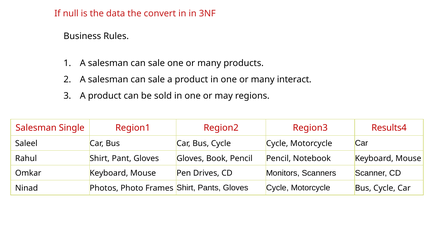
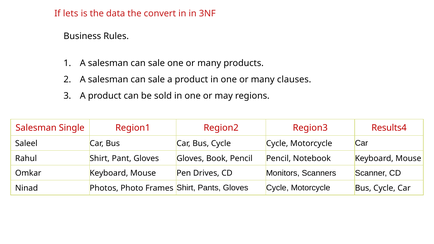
null: null -> lets
interact: interact -> clauses
